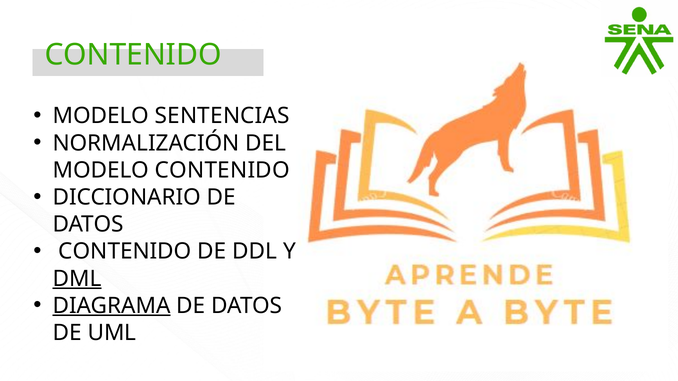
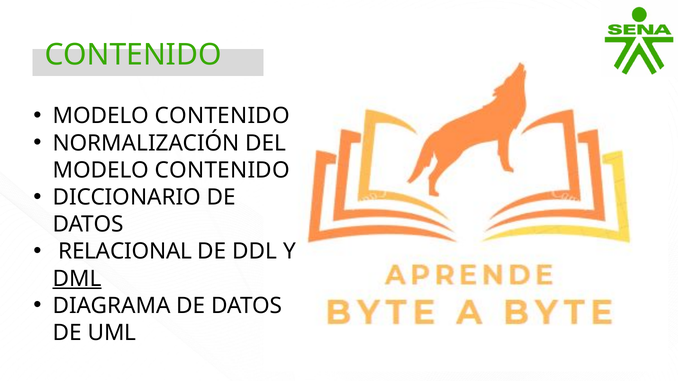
SENTENCIAS at (222, 116): SENTENCIAS -> CONTENIDO
CONTENIDO at (125, 252): CONTENIDO -> RELACIONAL
DIAGRAMA underline: present -> none
